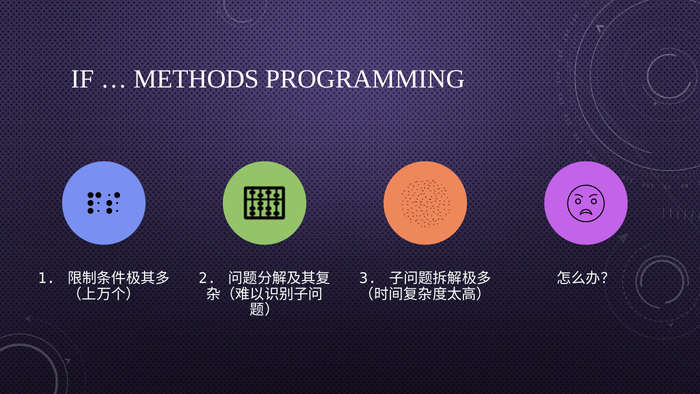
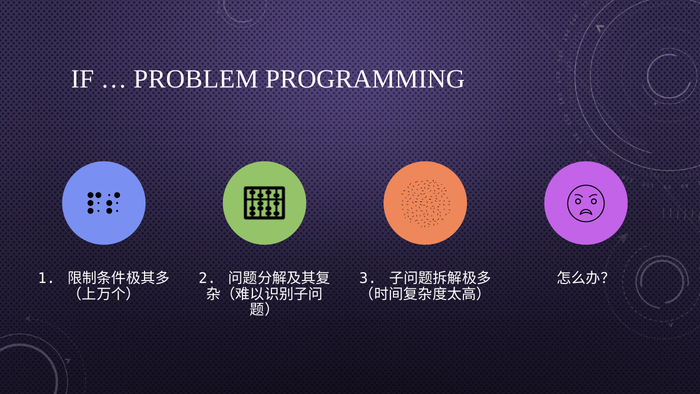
METHODS: METHODS -> PROBLEM
